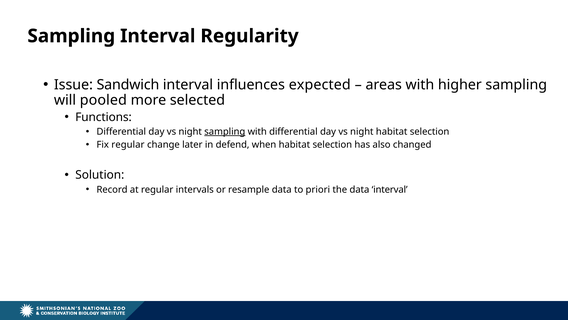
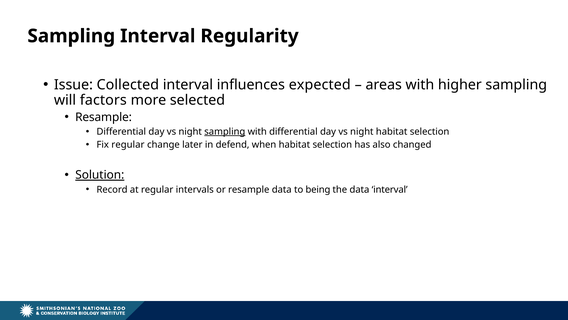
Sandwich: Sandwich -> Collected
pooled: pooled -> factors
Functions at (103, 117): Functions -> Resample
Solution underline: none -> present
priori: priori -> being
